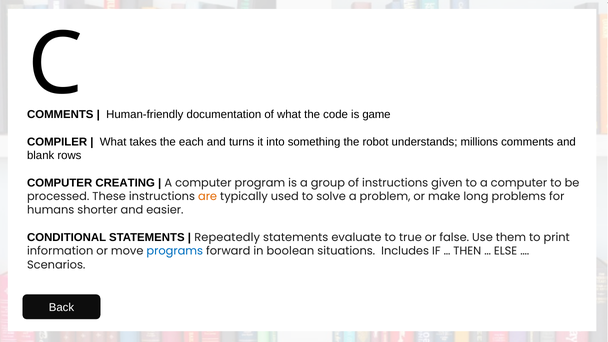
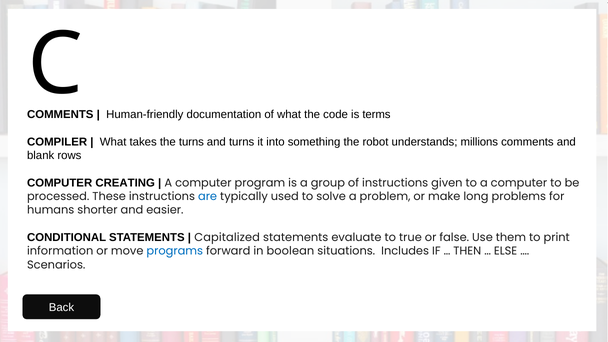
game: game -> terms
the each: each -> turns
are colour: orange -> blue
Repeatedly: Repeatedly -> Capitalized
